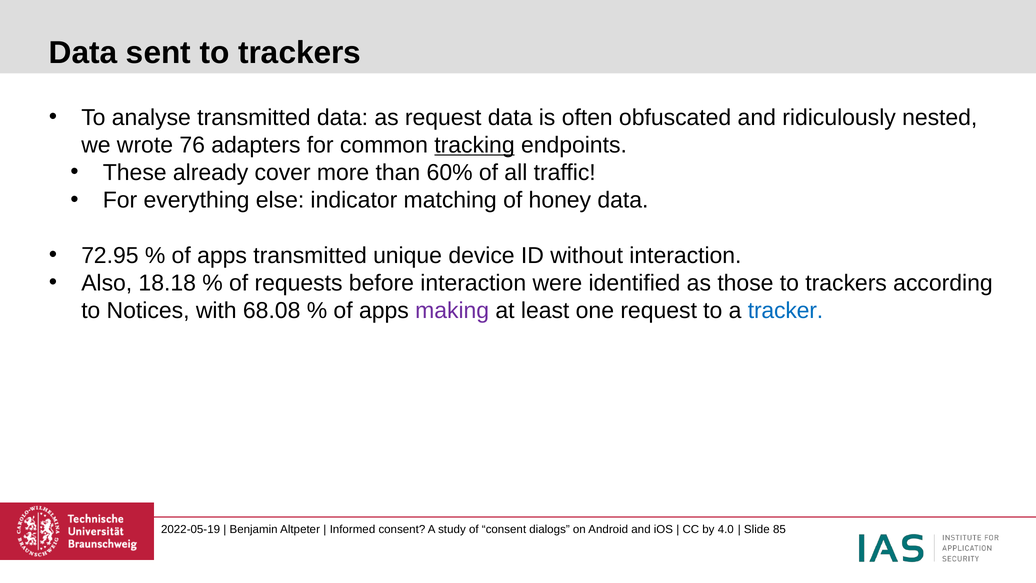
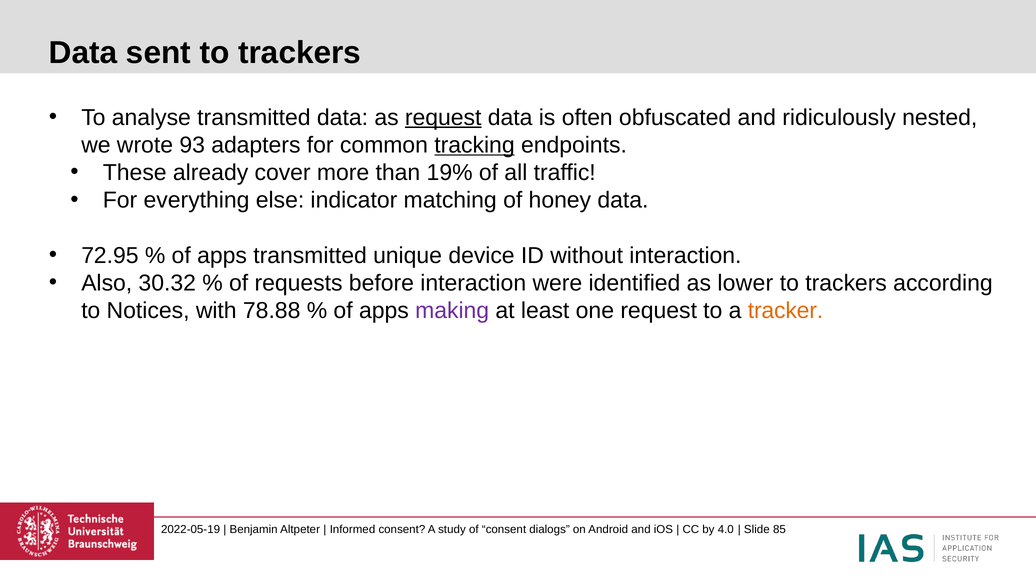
request at (443, 117) underline: none -> present
76: 76 -> 93
60%: 60% -> 19%
18.18: 18.18 -> 30.32
those: those -> lower
68.08: 68.08 -> 78.88
tracker colour: blue -> orange
